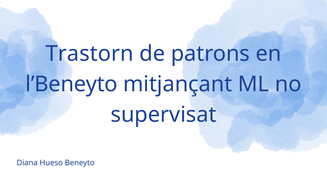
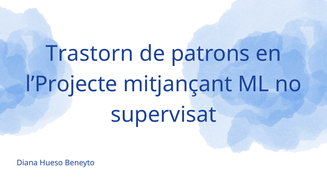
l’Beneyto: l’Beneyto -> l’Projecte
